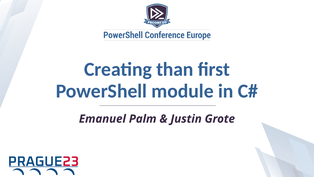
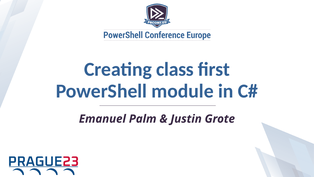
than: than -> class
